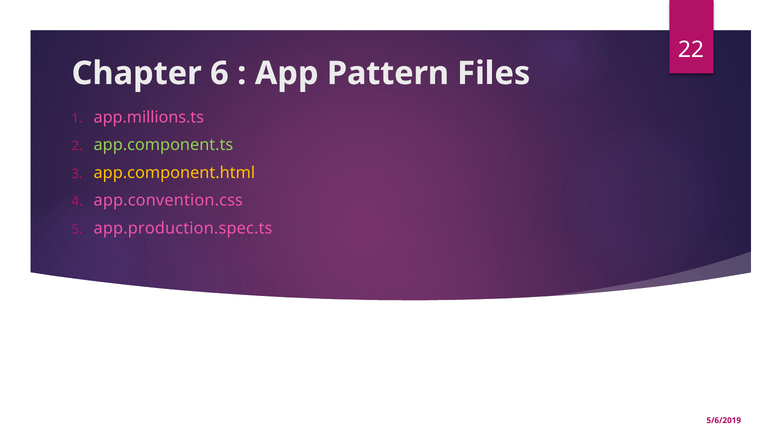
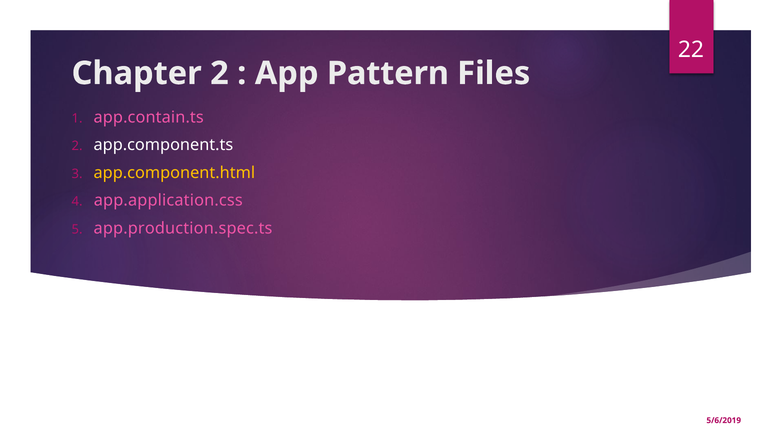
Chapter 6: 6 -> 2
app.millions.ts: app.millions.ts -> app.contain.ts
app.component.ts colour: light green -> white
app.convention.css: app.convention.css -> app.application.css
